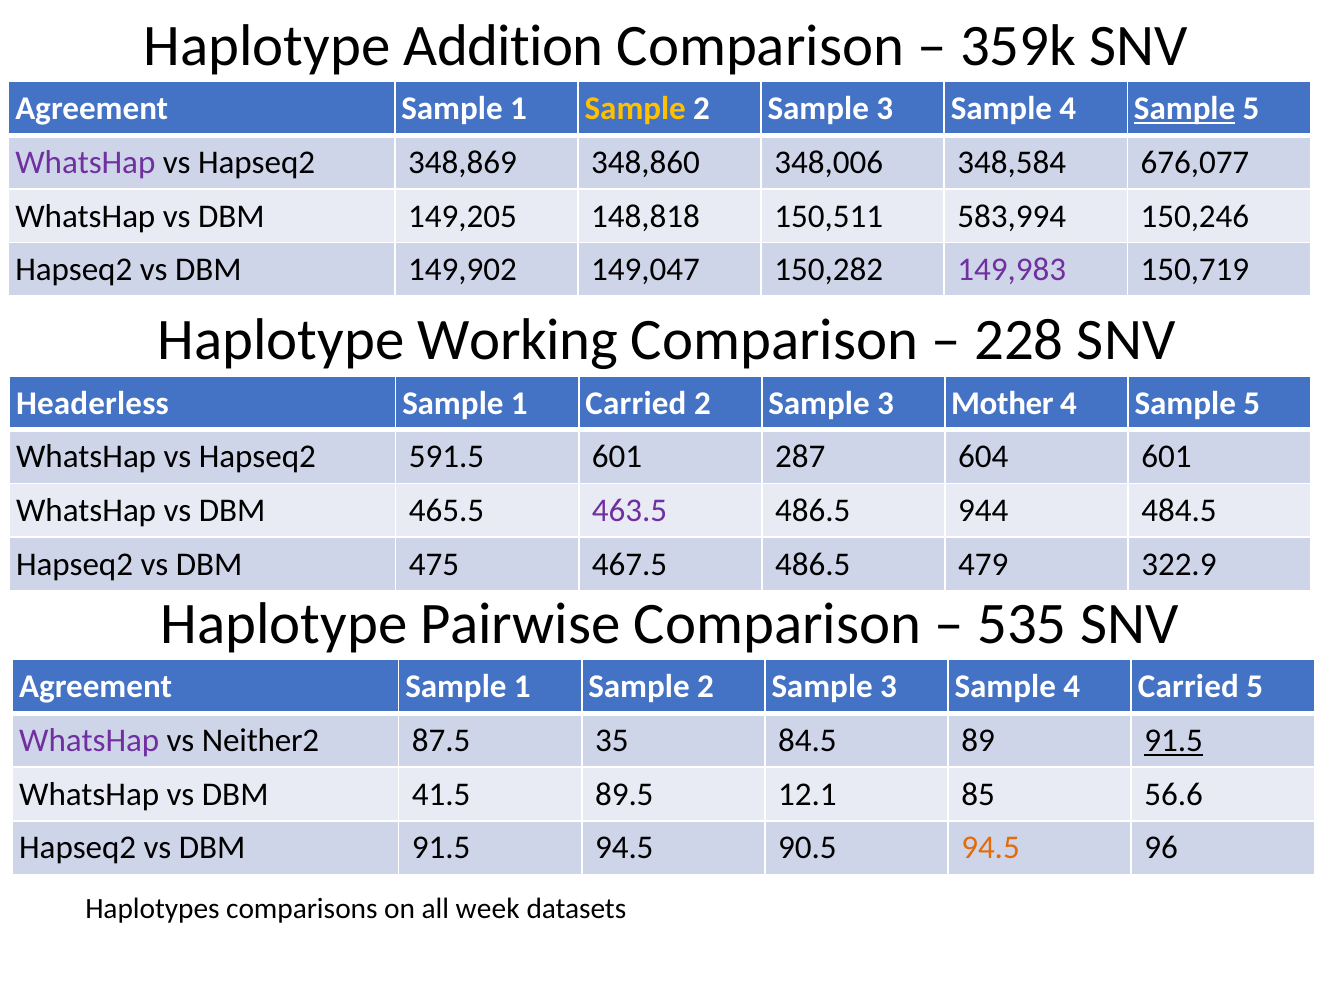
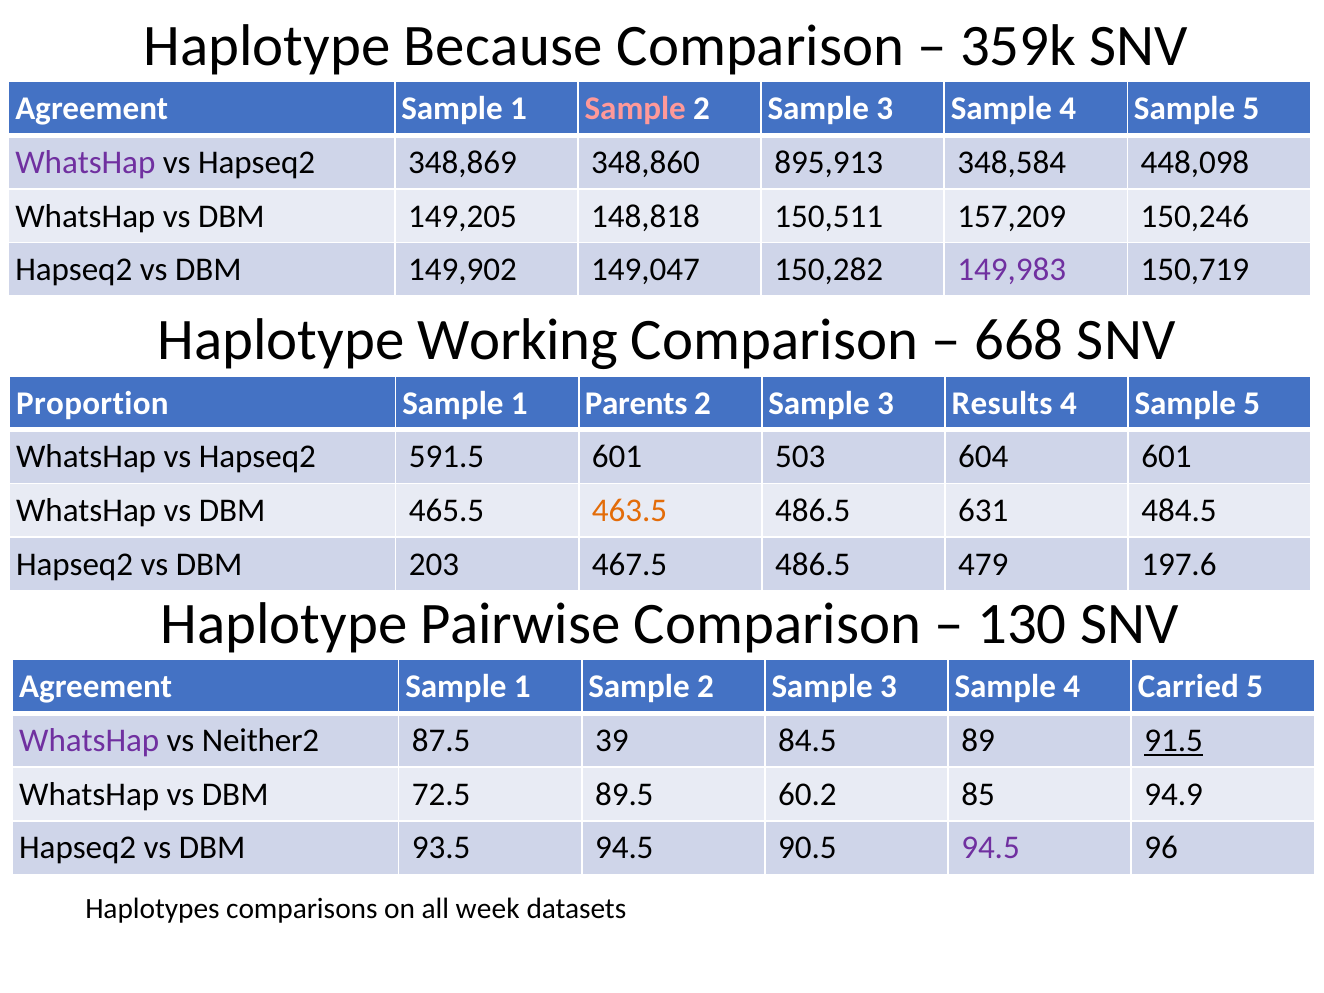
Addition: Addition -> Because
Sample at (635, 109) colour: yellow -> pink
Sample at (1185, 109) underline: present -> none
348,006: 348,006 -> 895,913
676,077: 676,077 -> 448,098
583,994: 583,994 -> 157,209
228: 228 -> 668
Headerless: Headerless -> Proportion
1 Carried: Carried -> Parents
Mother: Mother -> Results
287: 287 -> 503
463.5 colour: purple -> orange
944: 944 -> 631
475: 475 -> 203
322.9: 322.9 -> 197.6
535: 535 -> 130
35: 35 -> 39
41.5: 41.5 -> 72.5
12.1: 12.1 -> 60.2
56.6: 56.6 -> 94.9
DBM 91.5: 91.5 -> 93.5
94.5 at (991, 848) colour: orange -> purple
